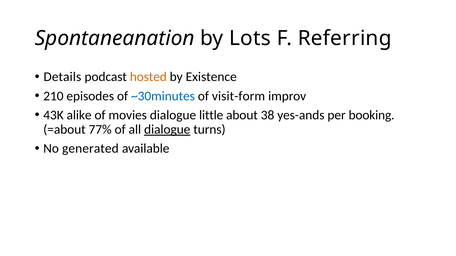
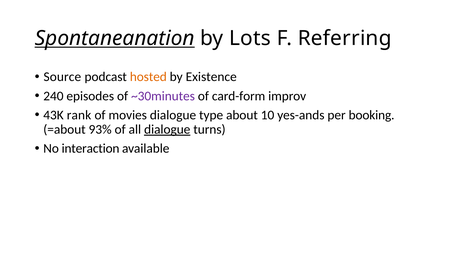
Spontaneanation underline: none -> present
Details: Details -> Source
210: 210 -> 240
~30minutes colour: blue -> purple
visit-form: visit-form -> card-form
alike: alike -> rank
little: little -> type
38: 38 -> 10
77%: 77% -> 93%
generated: generated -> interaction
